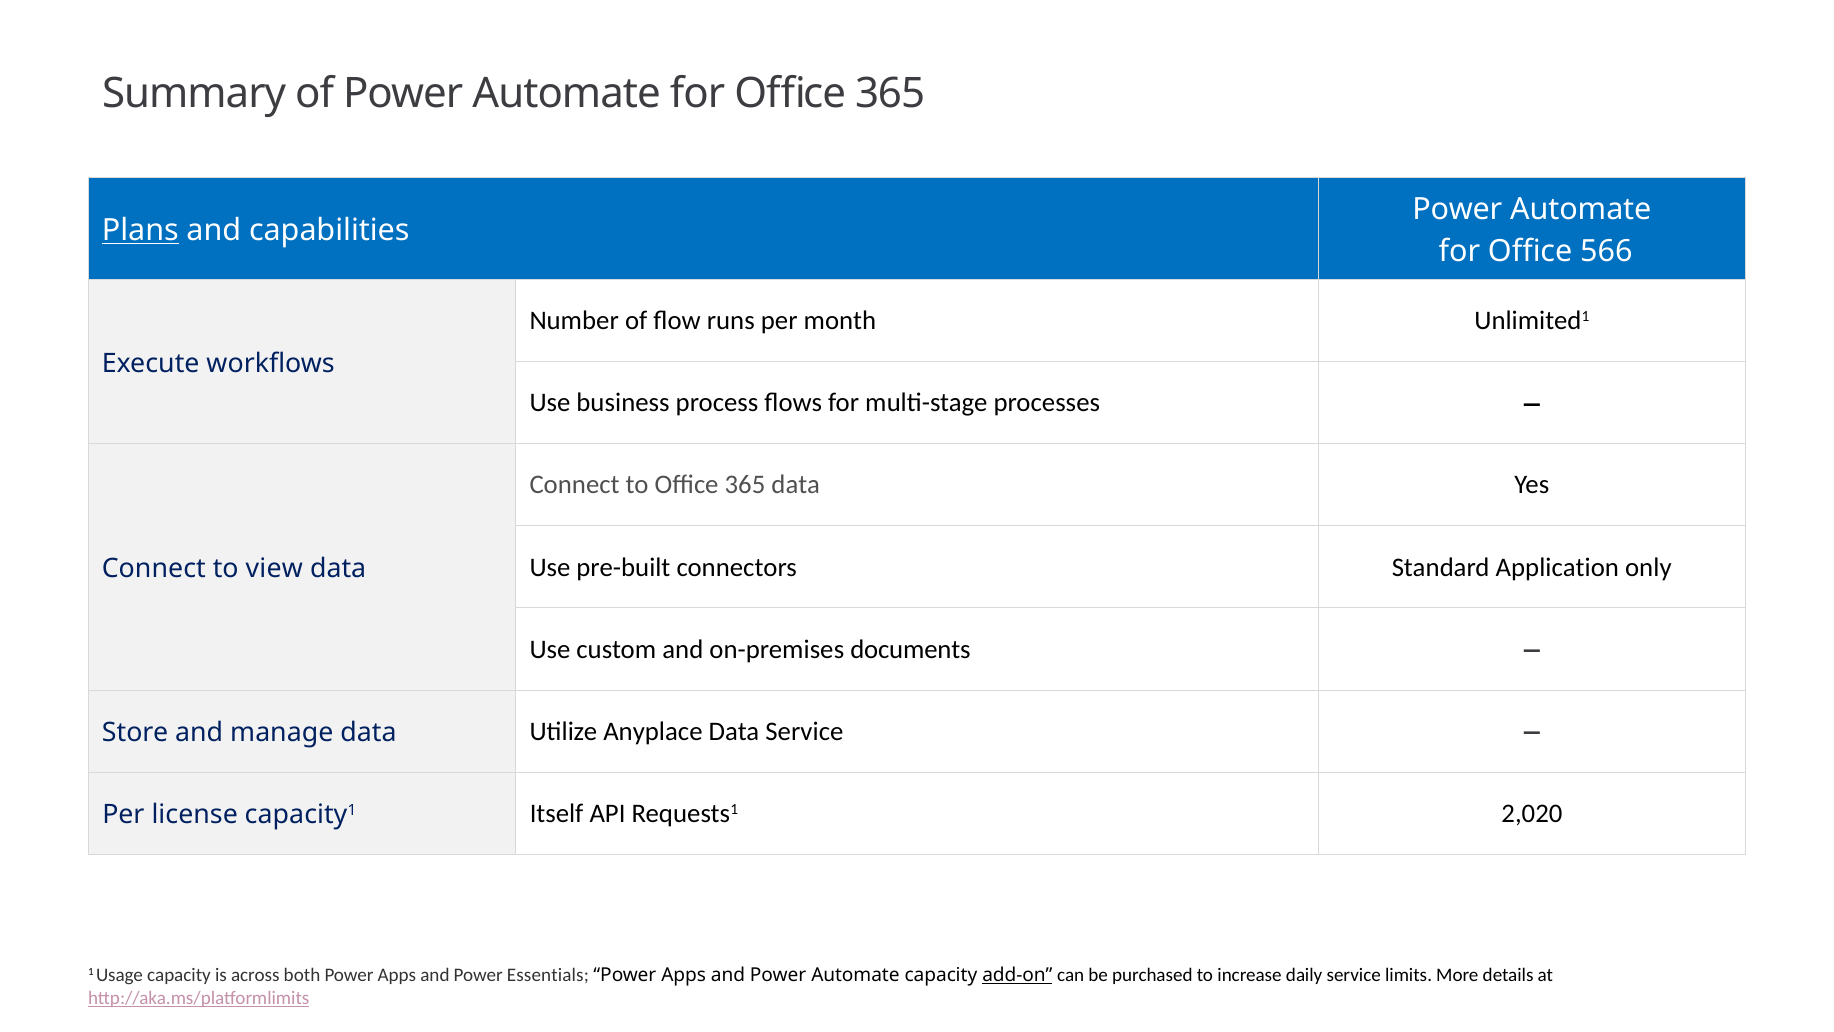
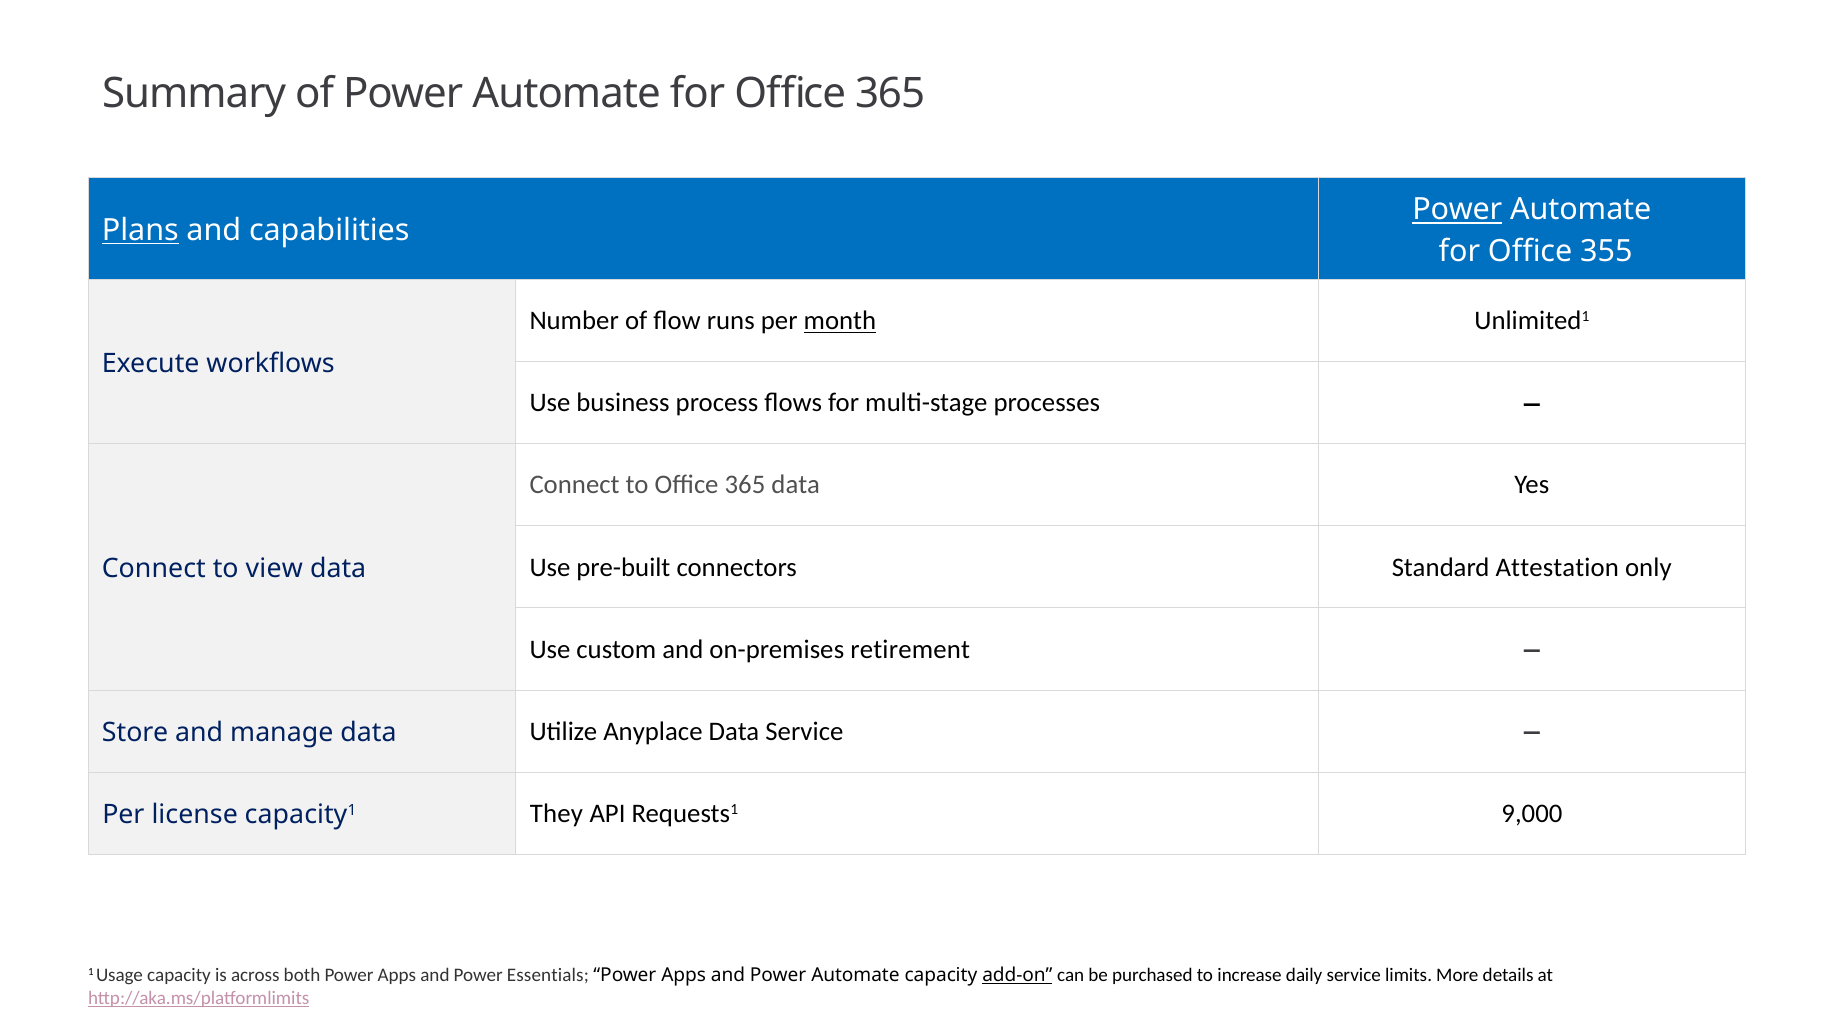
Power at (1457, 210) underline: none -> present
566: 566 -> 355
month underline: none -> present
Application: Application -> Attestation
documents: documents -> retirement
Itself: Itself -> They
2,020: 2,020 -> 9,000
